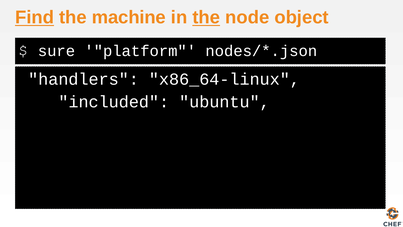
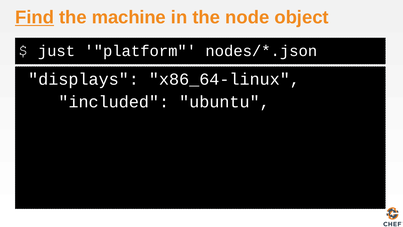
the at (206, 17) underline: present -> none
sure: sure -> just
handlers: handlers -> displays
